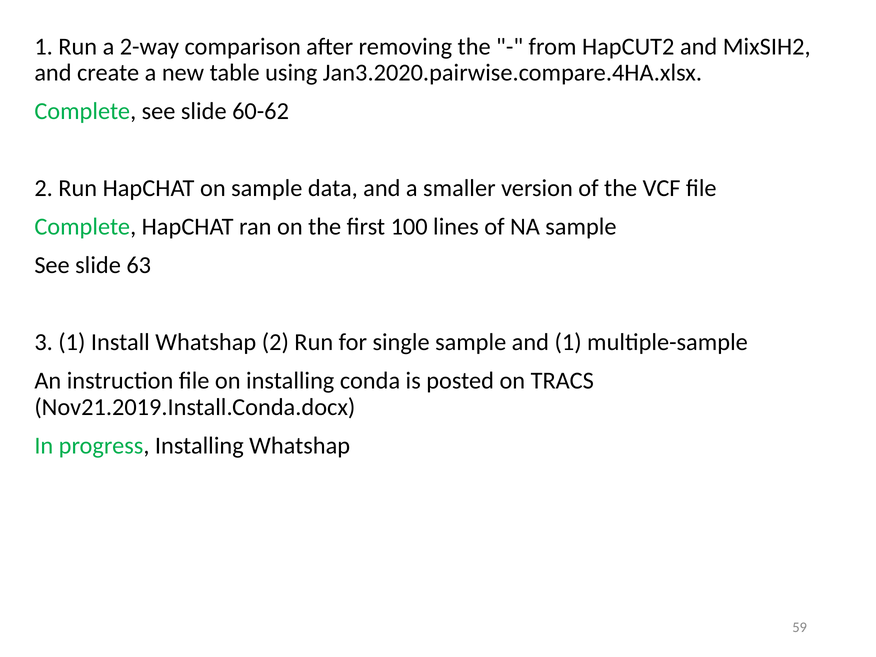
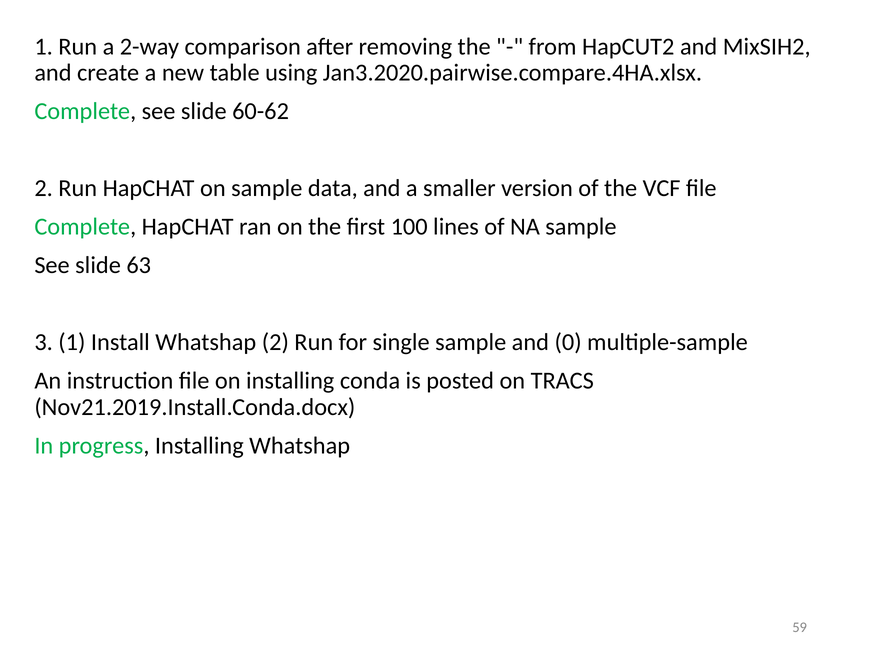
and 1: 1 -> 0
